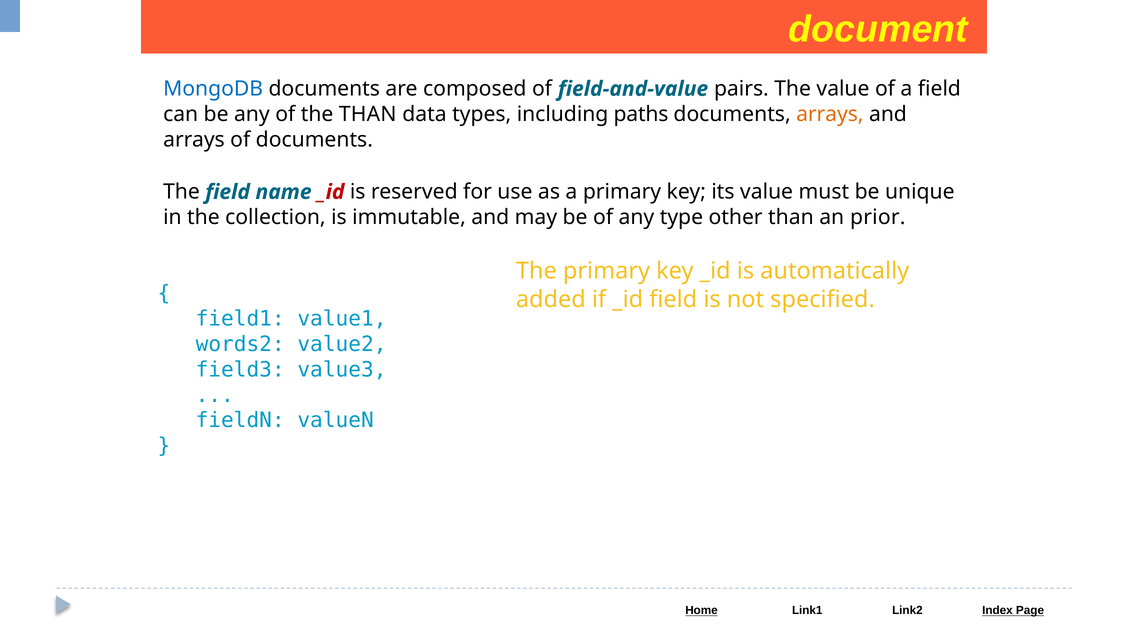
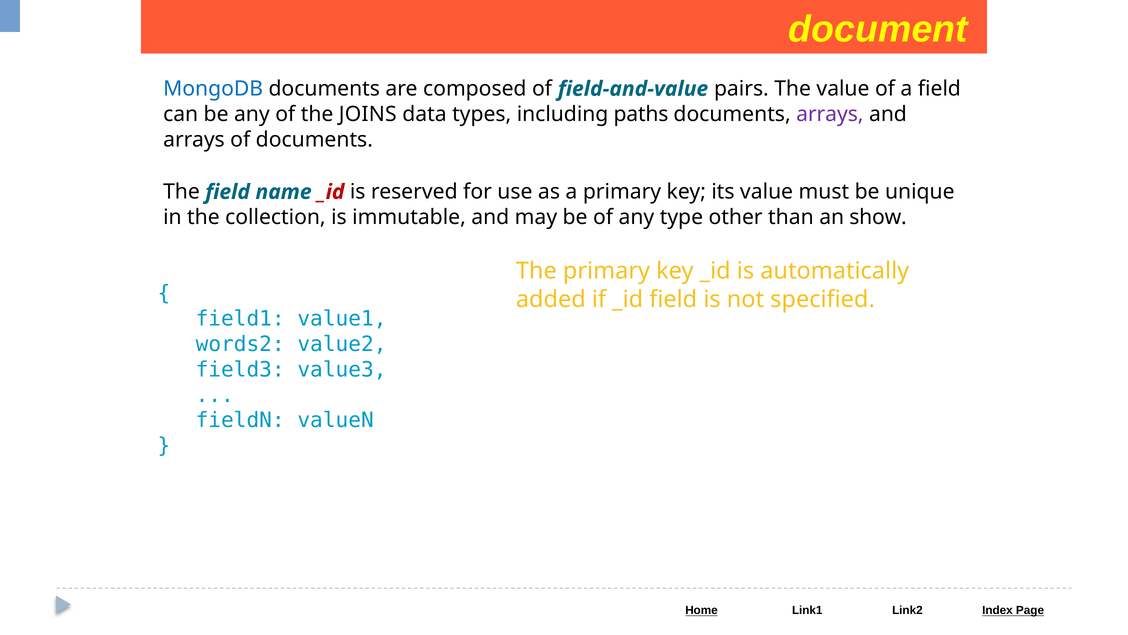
the THAN: THAN -> JOINS
arrays at (830, 114) colour: orange -> purple
prior: prior -> show
